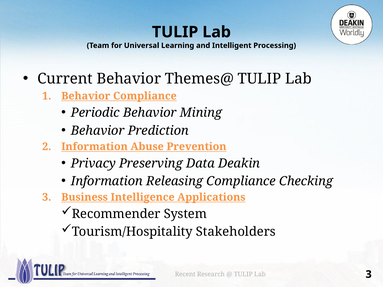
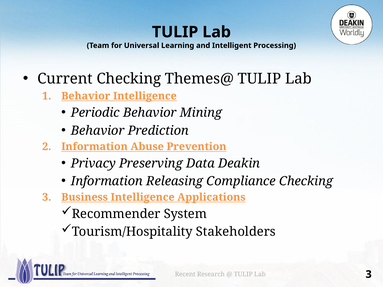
Current Behavior: Behavior -> Checking
Behavior Compliance: Compliance -> Intelligence
